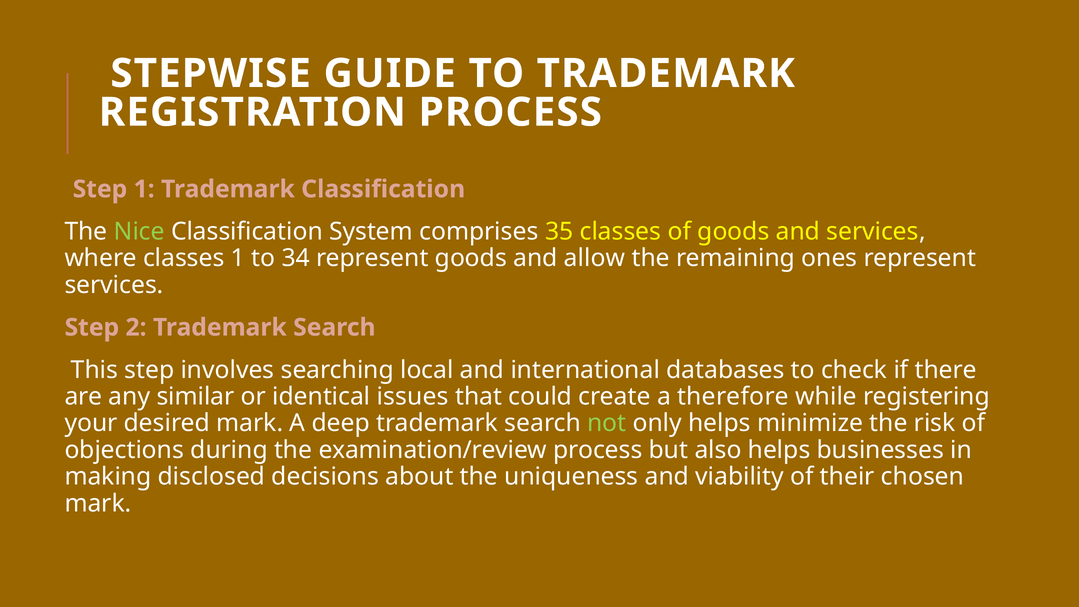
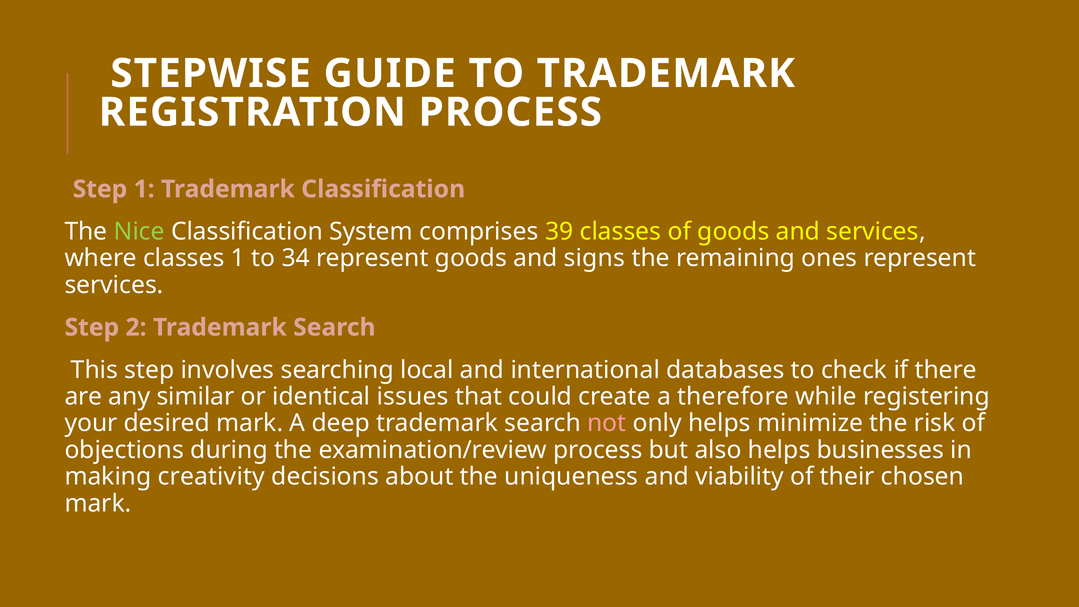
35: 35 -> 39
allow: allow -> signs
not colour: light green -> pink
disclosed: disclosed -> creativity
